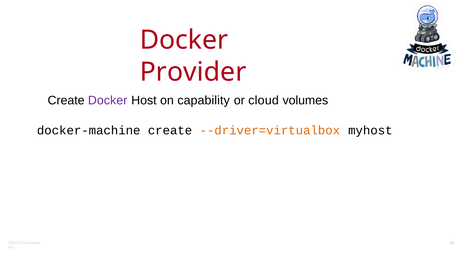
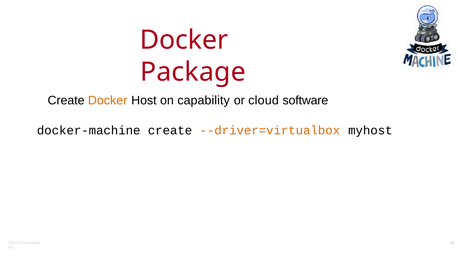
Provider: Provider -> Package
Docker at (108, 100) colour: purple -> orange
volumes: volumes -> software
